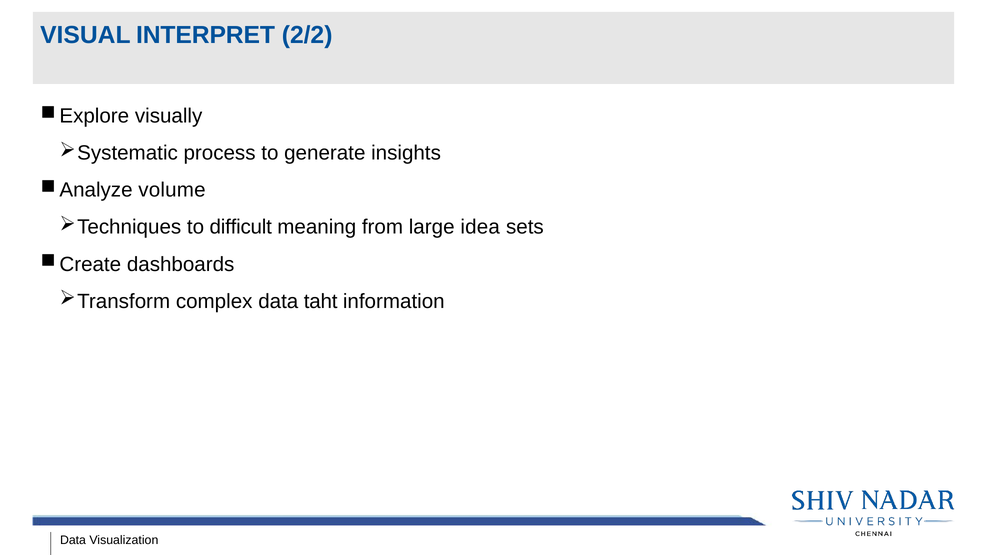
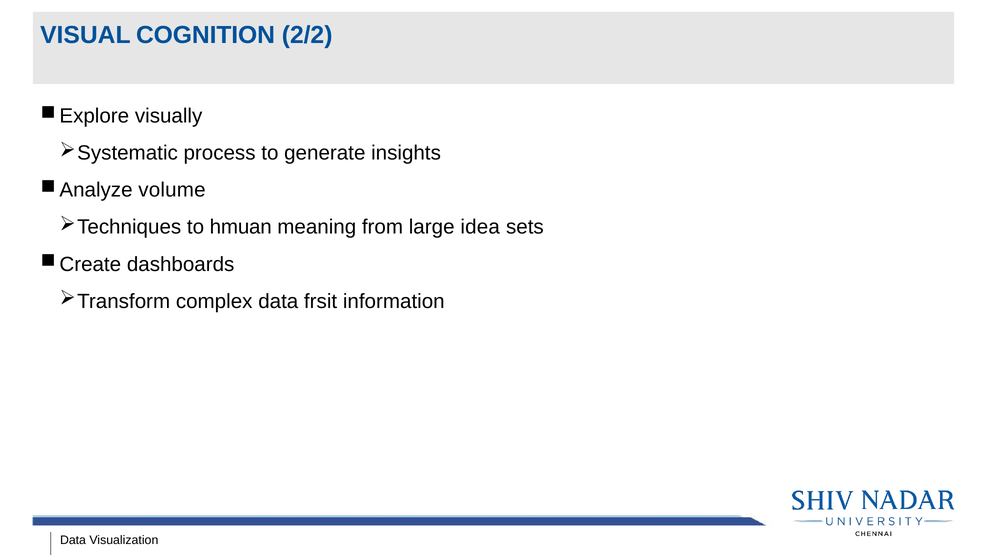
INTERPRET: INTERPRET -> COGNITION
difficult: difficult -> hmuan
taht: taht -> frsit
